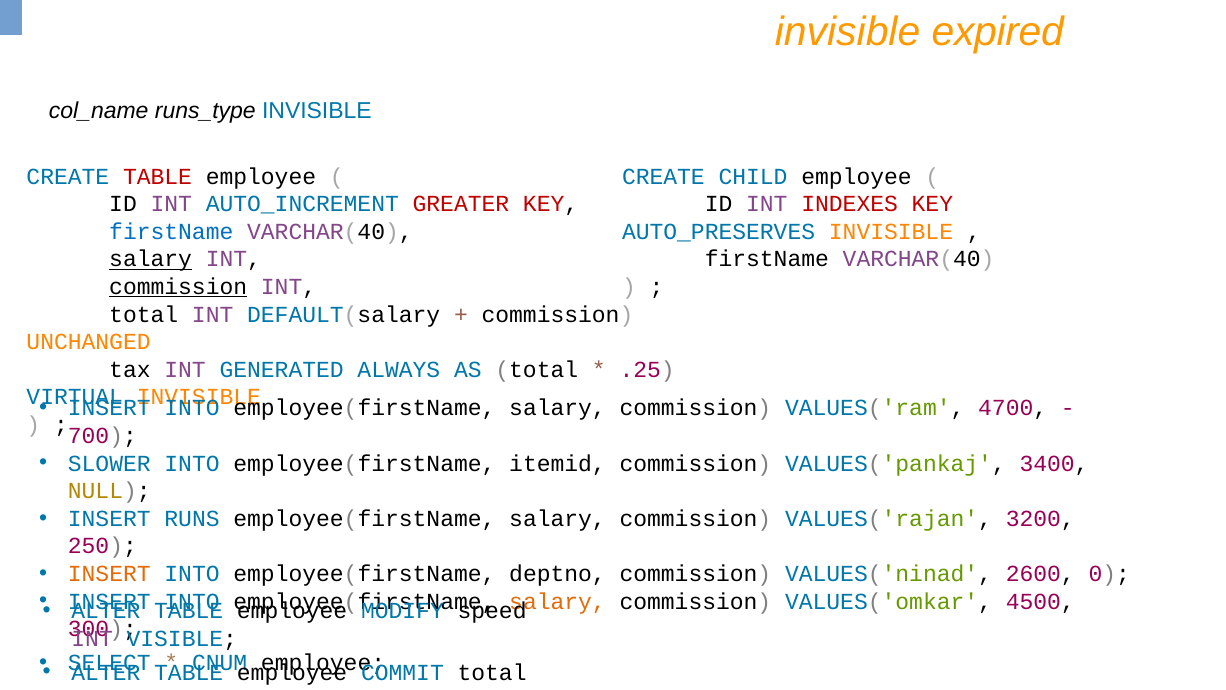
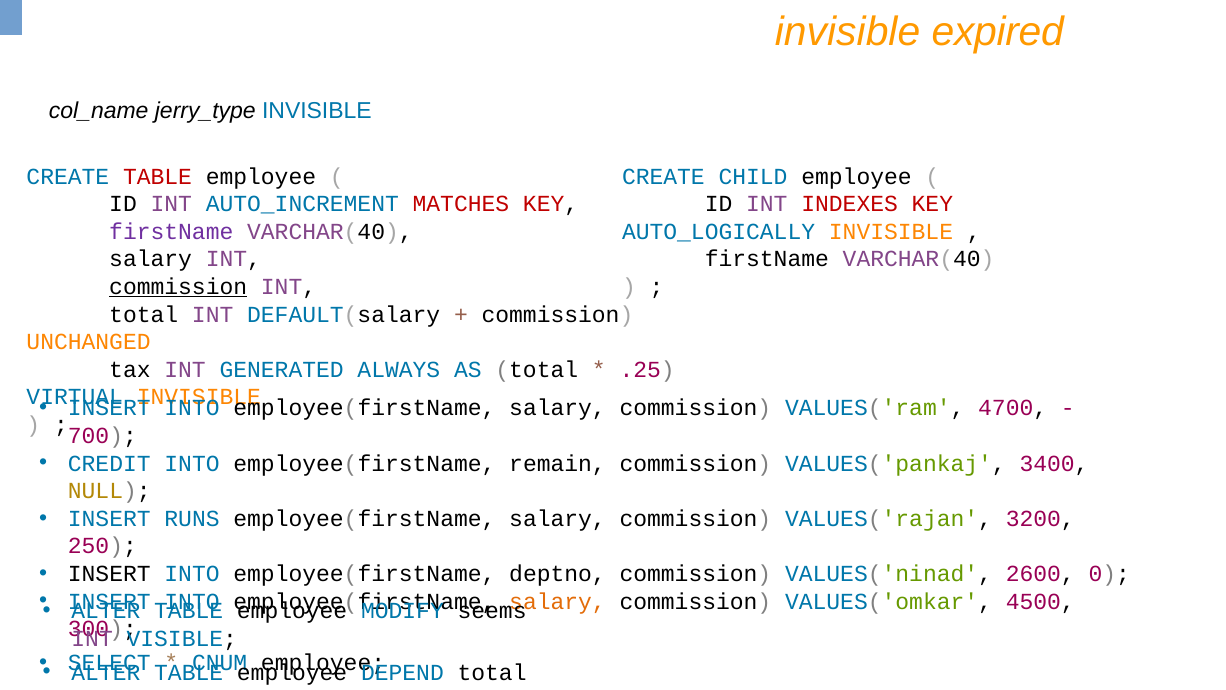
runs_type: runs_type -> jerry_type
GREATER: GREATER -> MATCHES
firstName at (171, 232) colour: blue -> purple
AUTO_PRESERVES: AUTO_PRESERVES -> AUTO_LOGICALLY
salary at (151, 259) underline: present -> none
SLOWER: SLOWER -> CREDIT
itemid: itemid -> remain
INSERT at (109, 574) colour: orange -> black
speed: speed -> seems
COMMIT: COMMIT -> DEPEND
